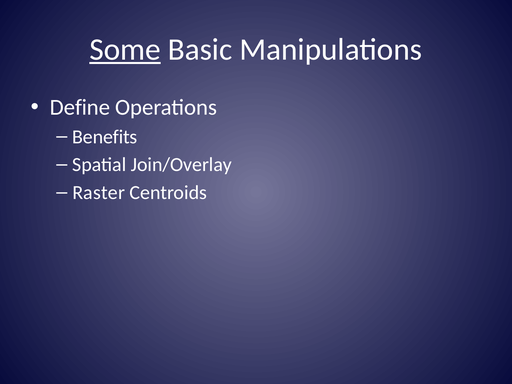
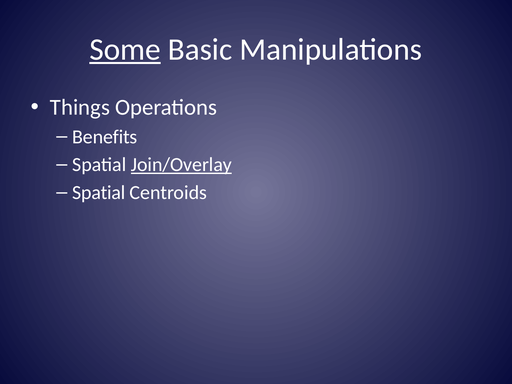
Define: Define -> Things
Join/Overlay underline: none -> present
Raster at (99, 193): Raster -> Spatial
